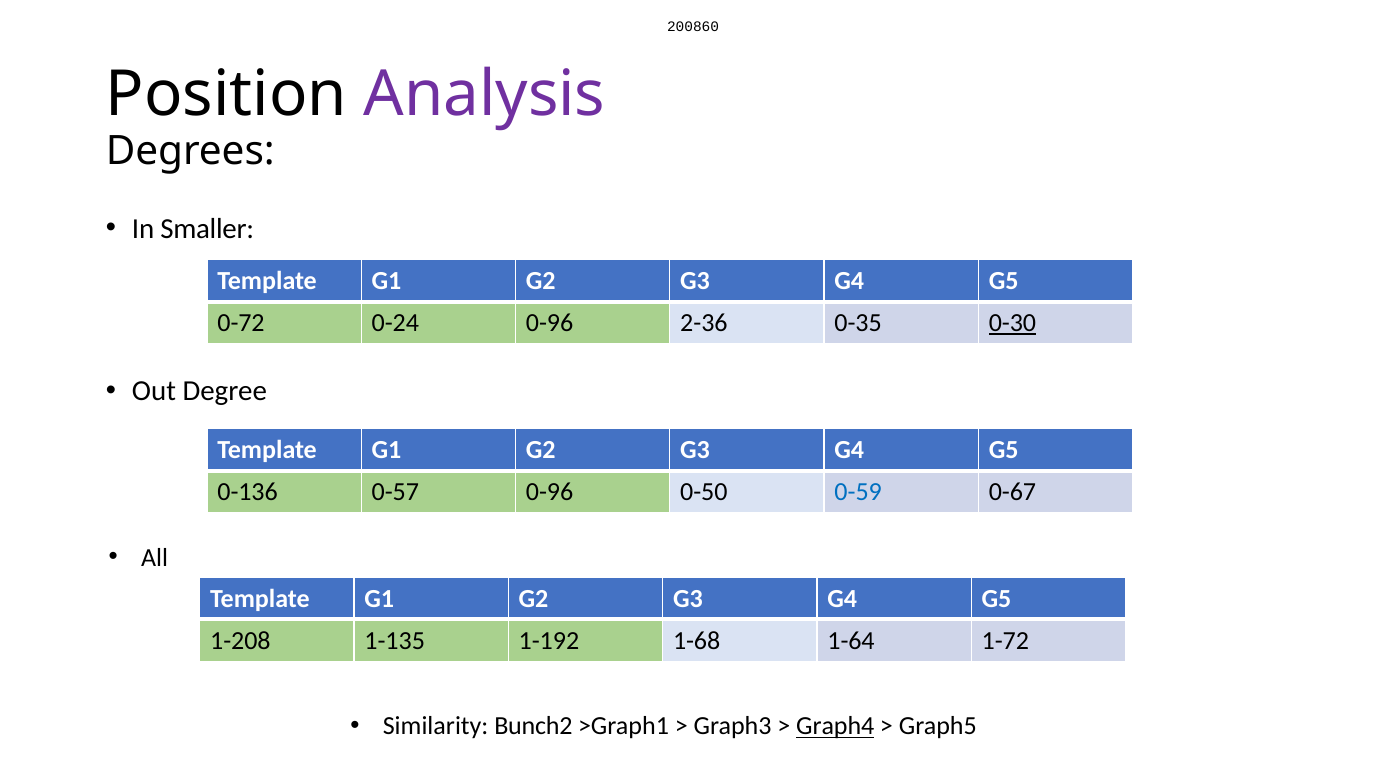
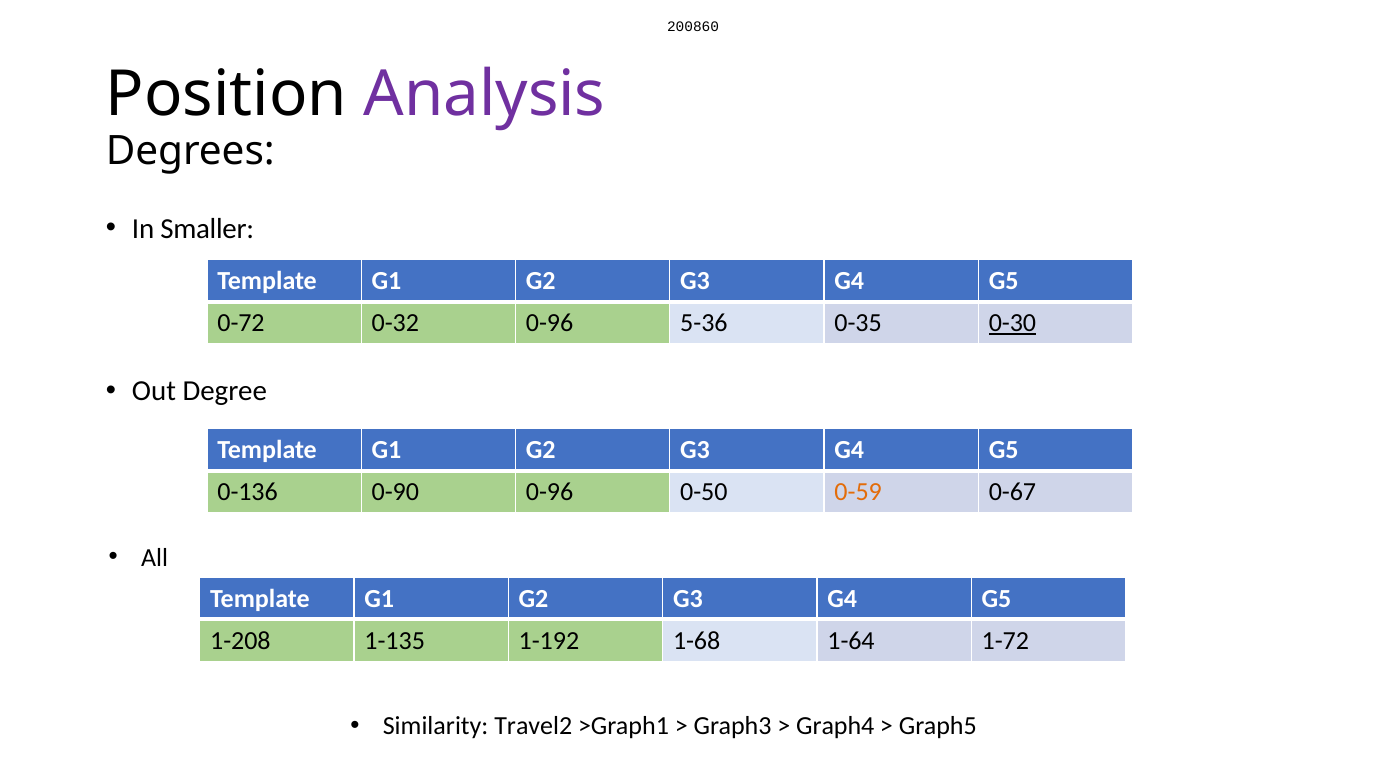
0-24: 0-24 -> 0-32
2-36: 2-36 -> 5-36
0-57: 0-57 -> 0-90
0-59 colour: blue -> orange
Bunch2: Bunch2 -> Travel2
Graph4 underline: present -> none
